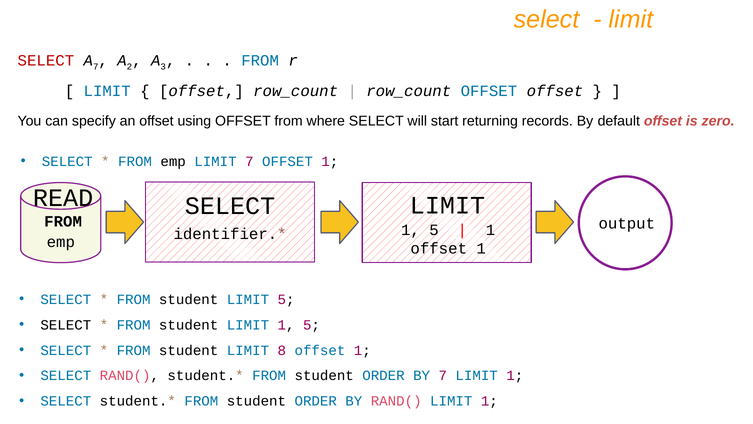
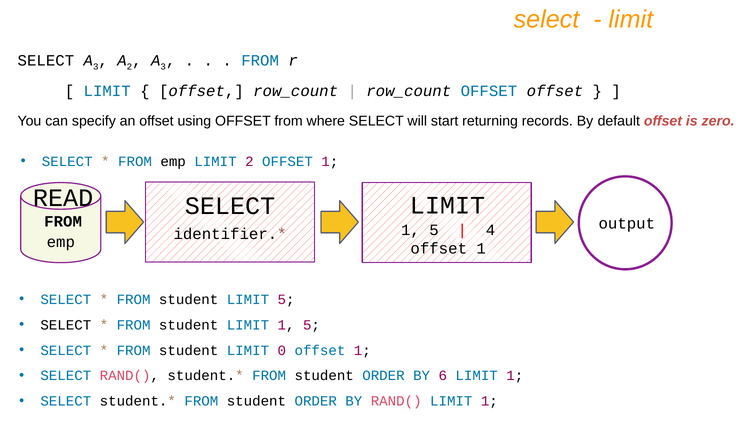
SELECT at (46, 60) colour: red -> black
7 at (96, 66): 7 -> 3
LIMIT 7: 7 -> 2
1 at (491, 230): 1 -> 4
8: 8 -> 0
BY 7: 7 -> 6
